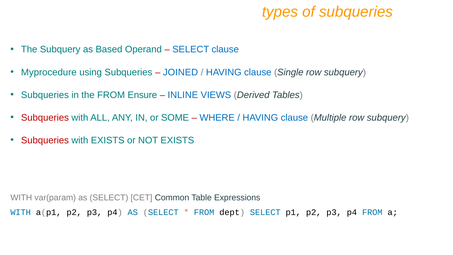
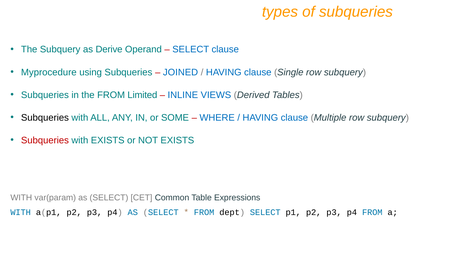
Based: Based -> Derive
Ensure: Ensure -> Limited
Subqueries at (45, 117) colour: red -> black
